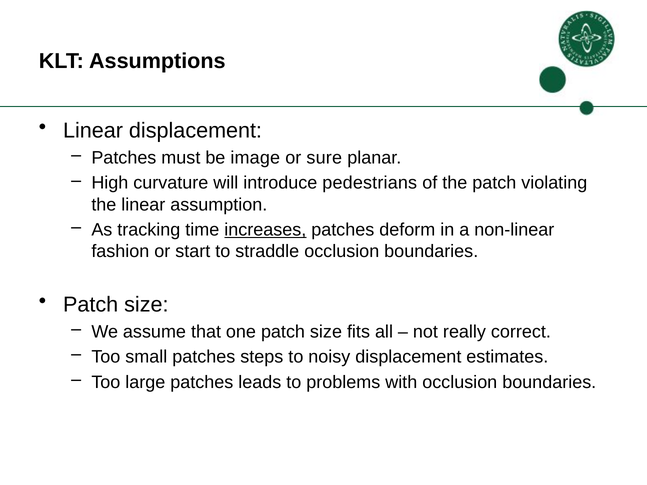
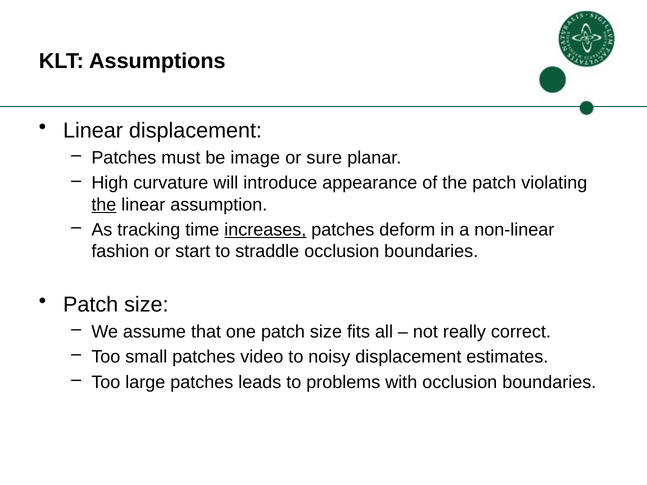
pedestrians: pedestrians -> appearance
the at (104, 205) underline: none -> present
steps: steps -> video
